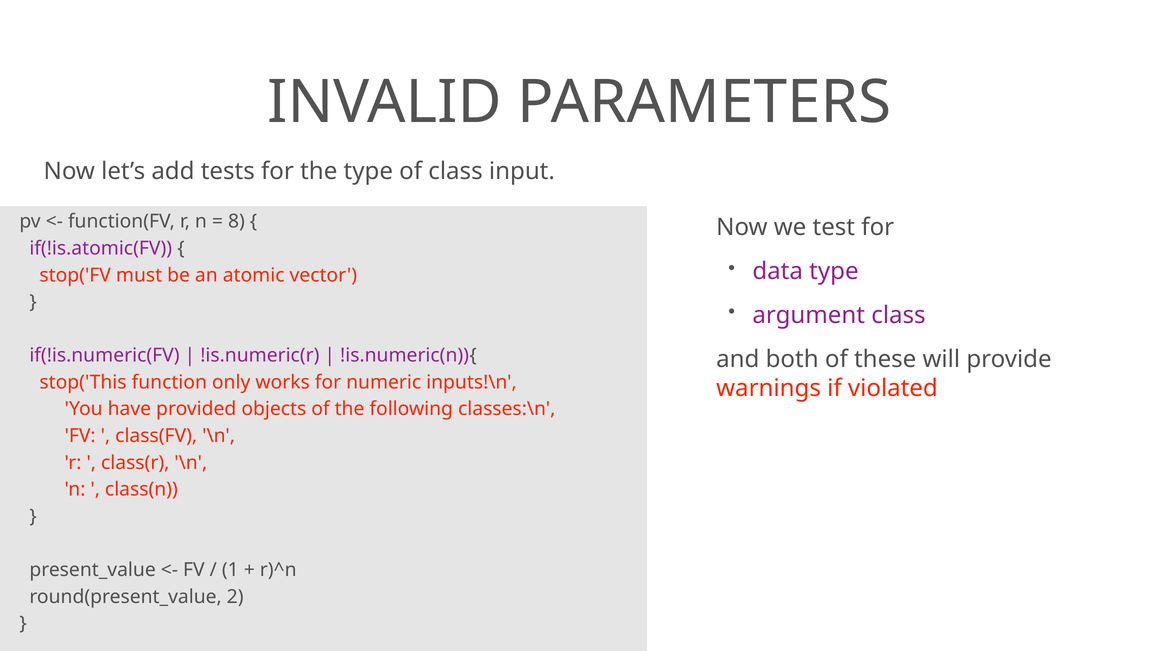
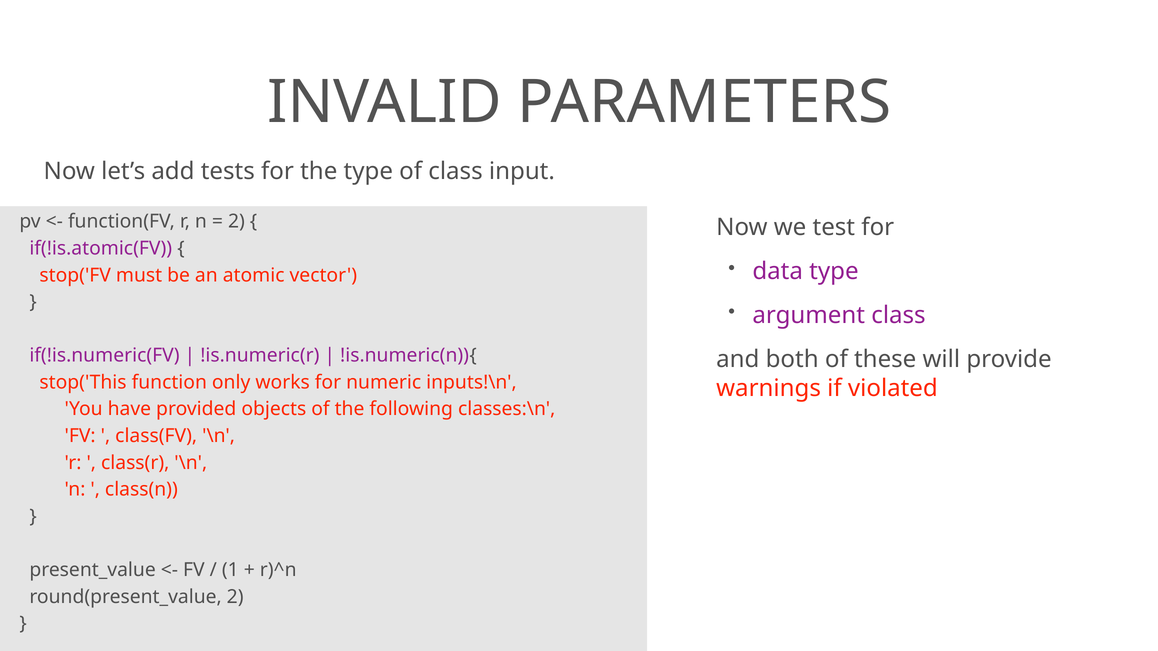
8 at (236, 222): 8 -> 2
